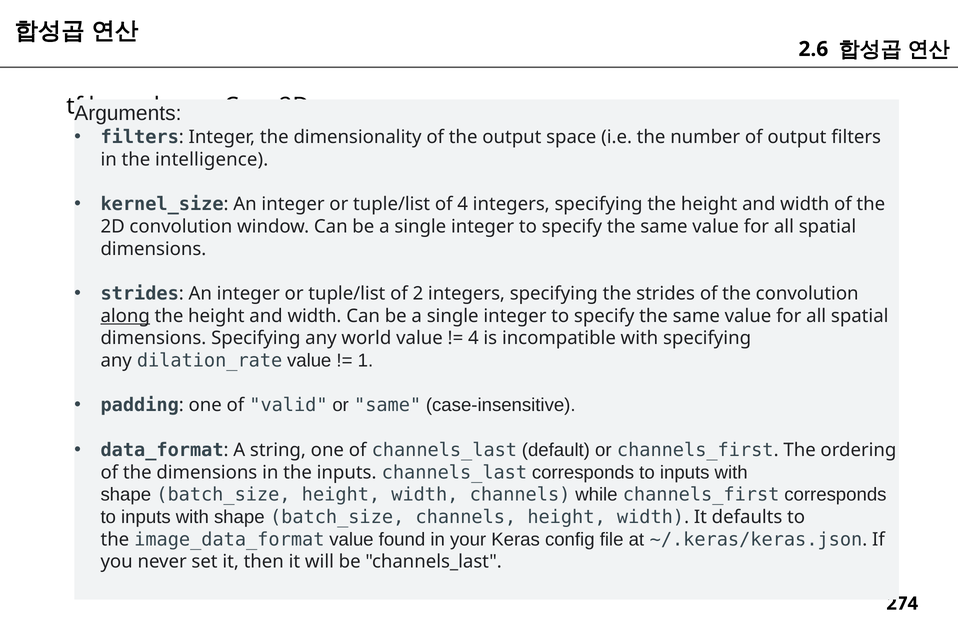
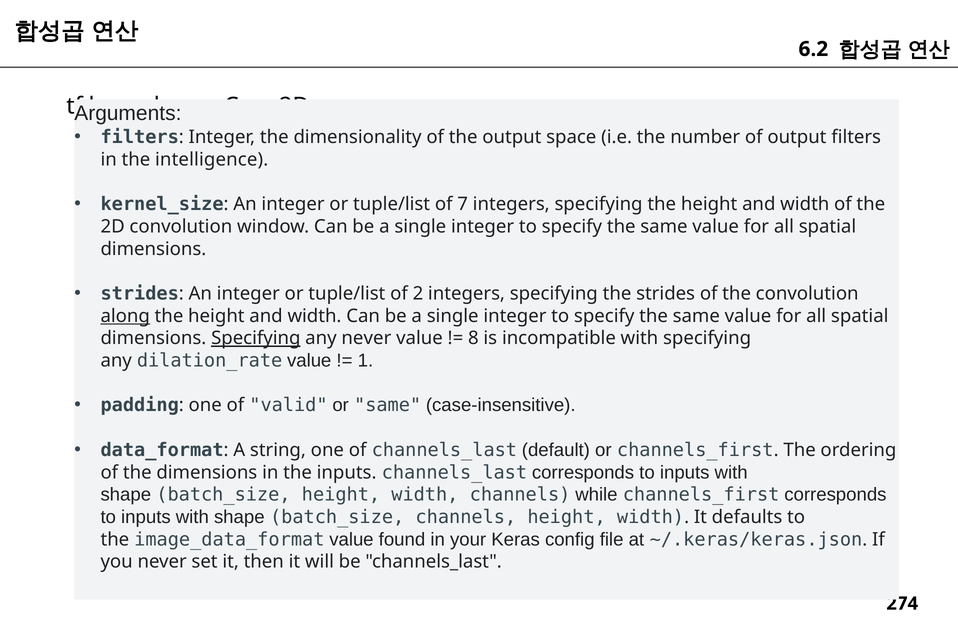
2.6: 2.6 -> 6.2
of 4: 4 -> 7
Specifying at (256, 338) underline: none -> present
any world: world -> never
4 at (473, 338): 4 -> 8
